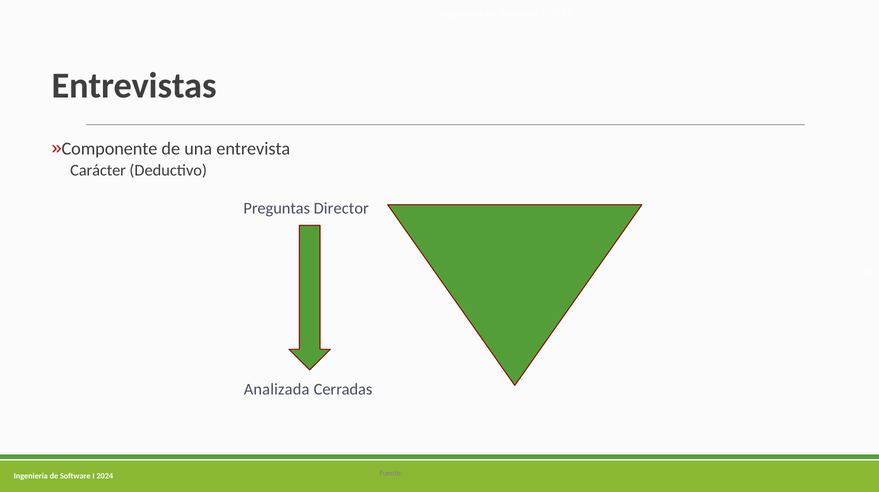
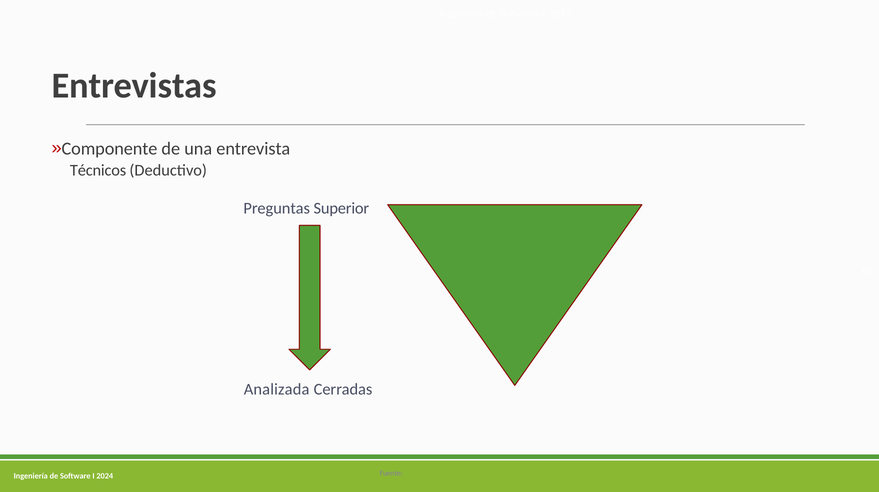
Carácter: Carácter -> Técnicos
Director: Director -> Superior
